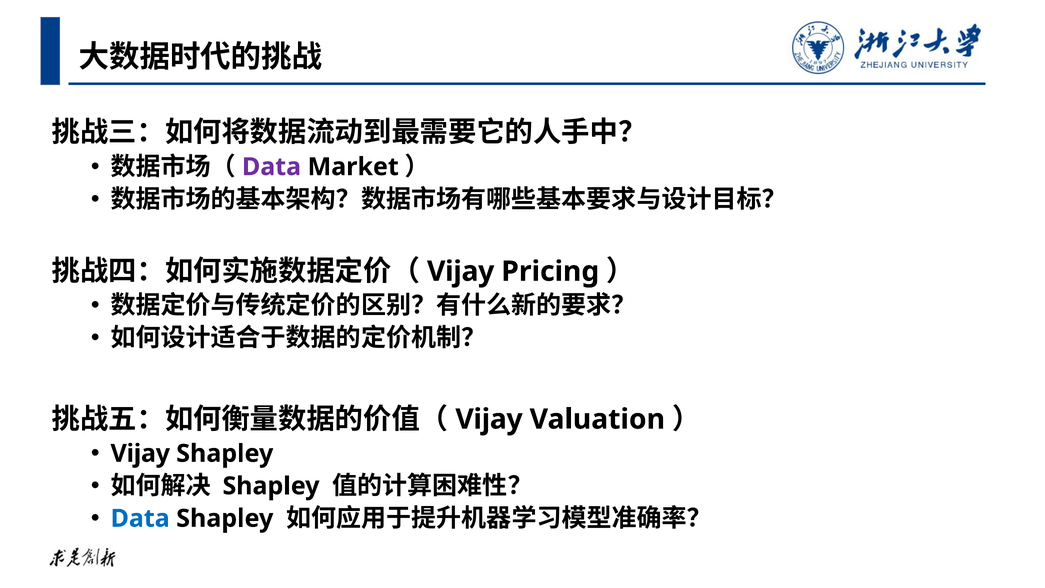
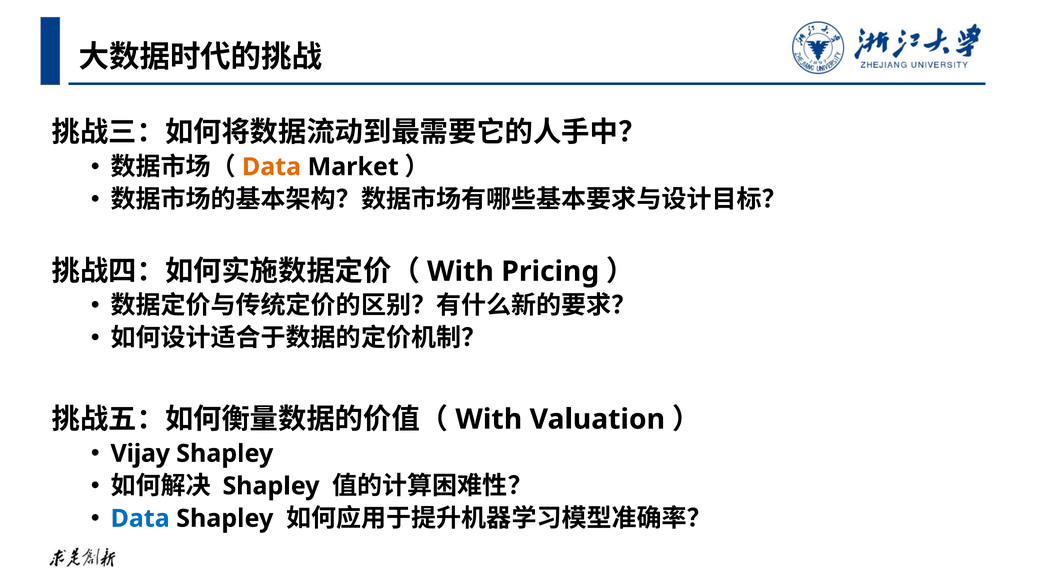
Data at (272, 167) colour: purple -> orange
Vijay at (461, 271): Vijay -> With
Vijay at (489, 419): Vijay -> With
